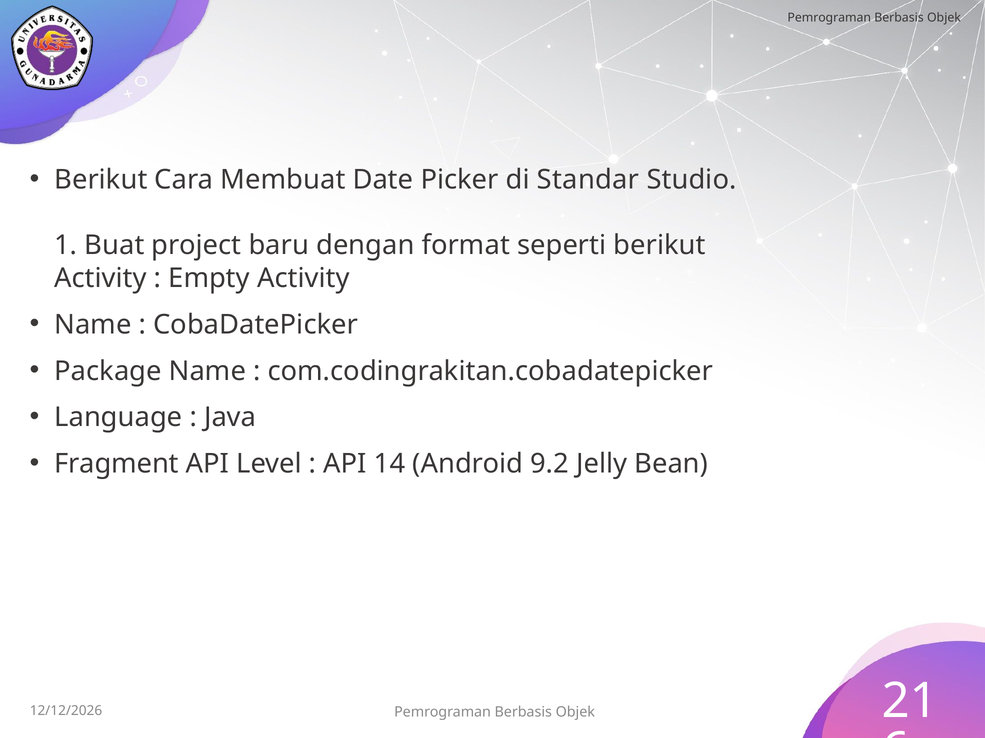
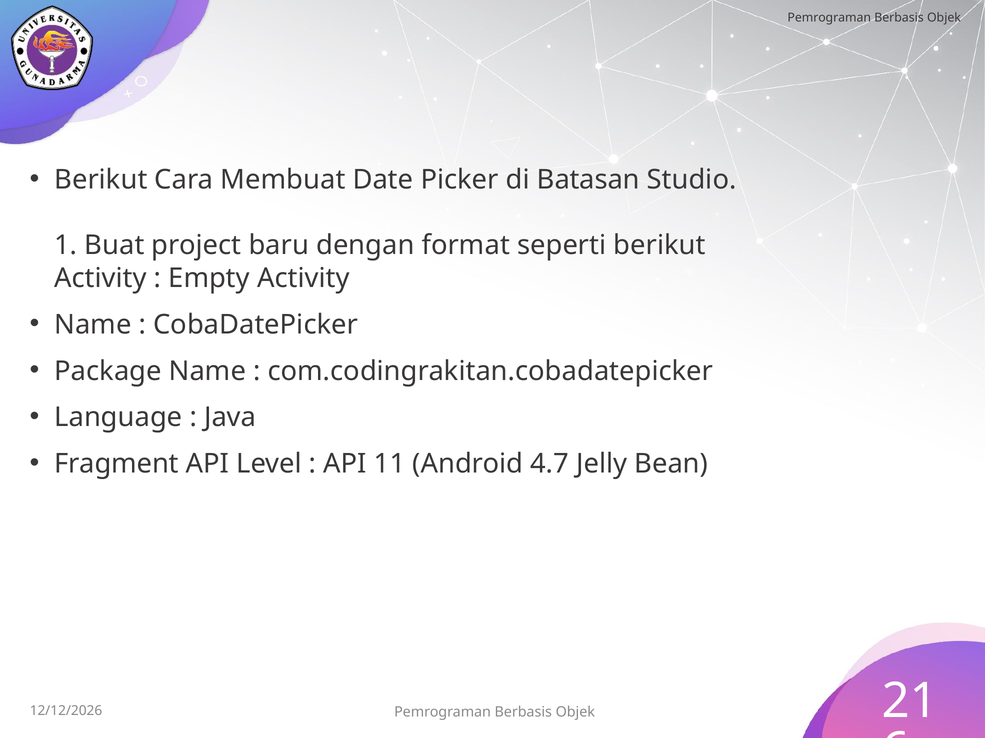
Standar: Standar -> Batasan
14: 14 -> 11
9.2: 9.2 -> 4.7
